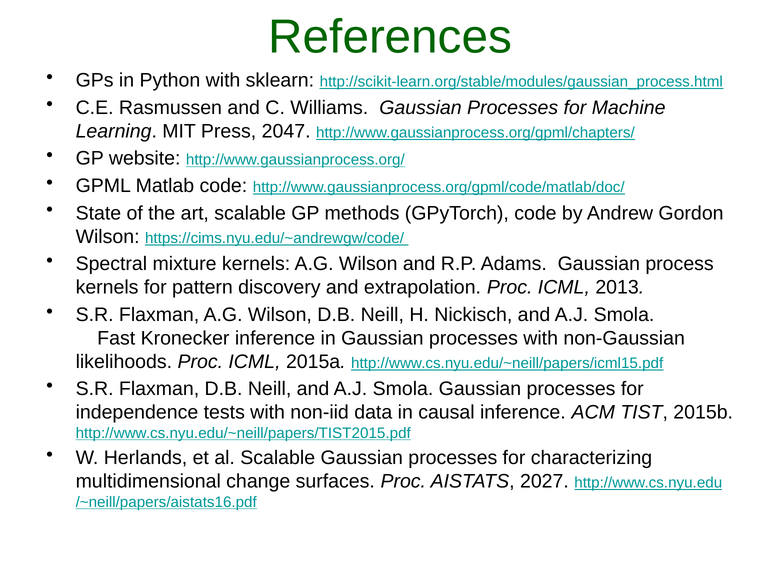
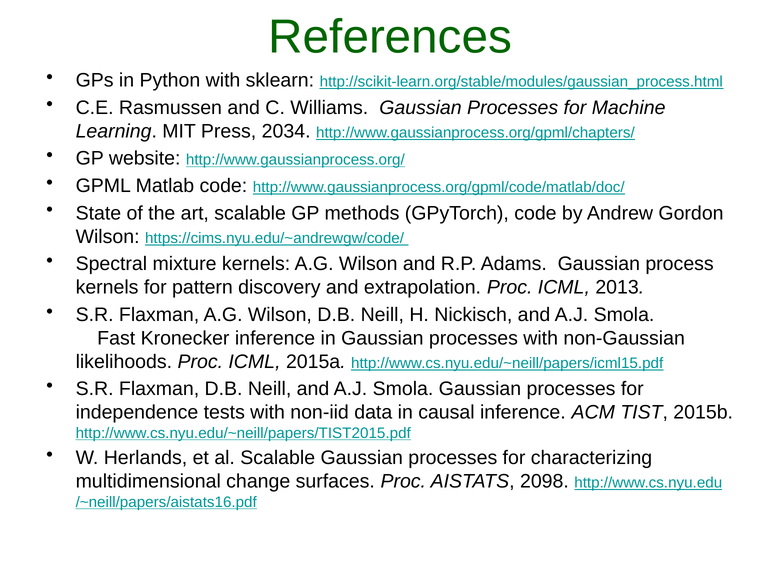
2047: 2047 -> 2034
2027: 2027 -> 2098
